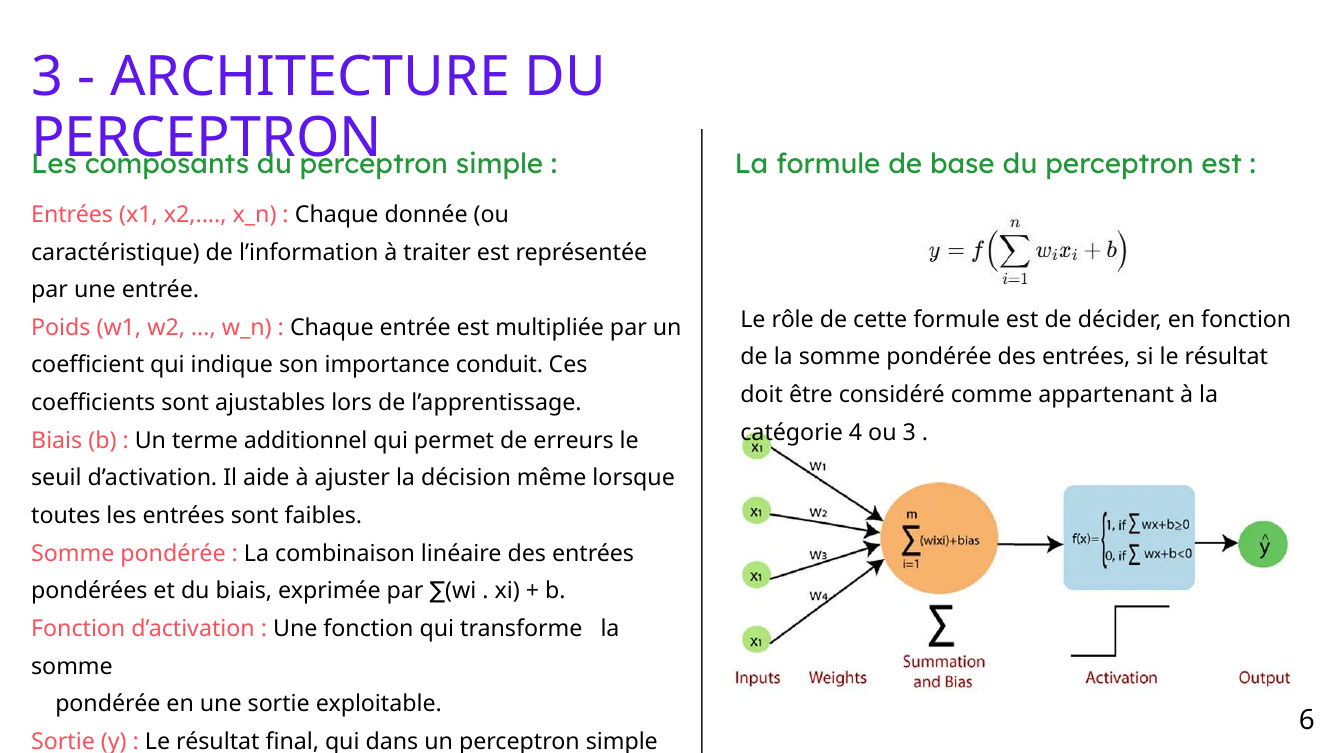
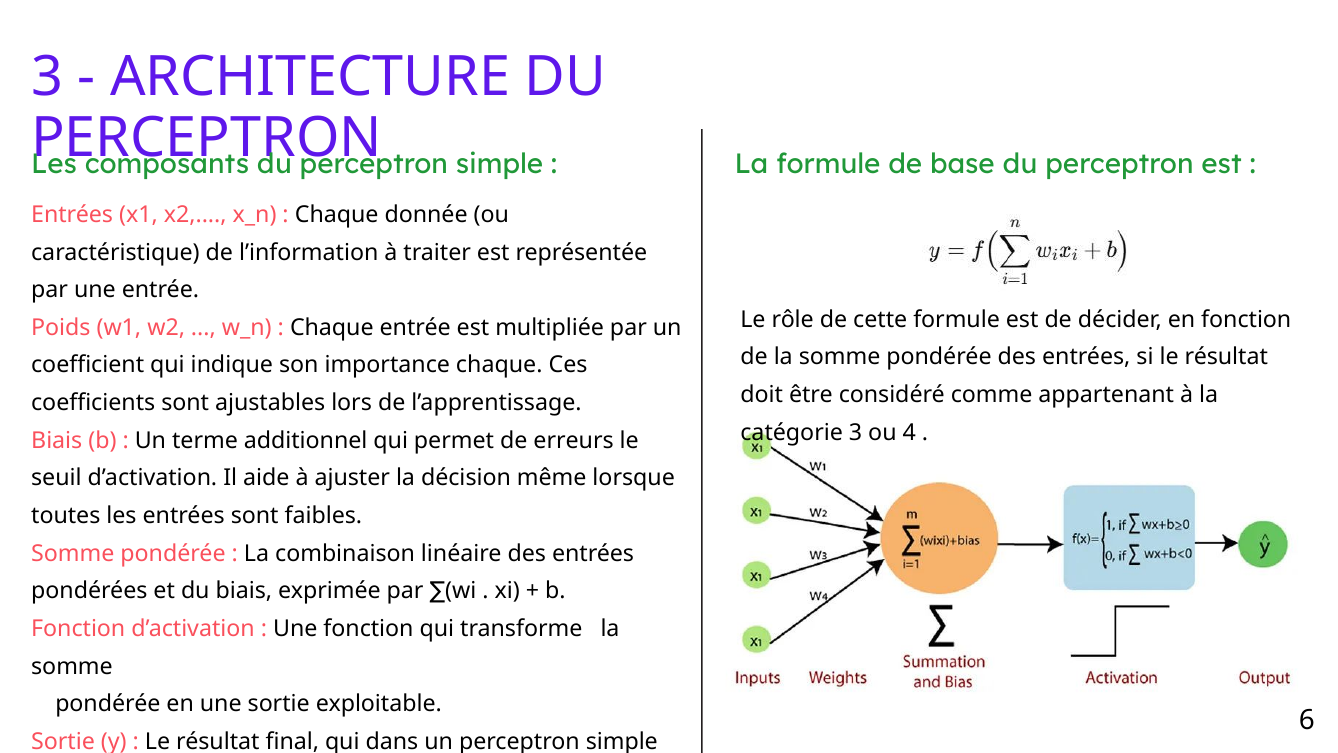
importance conduit: conduit -> chaque
catégorie 4: 4 -> 3
ou 3: 3 -> 4
